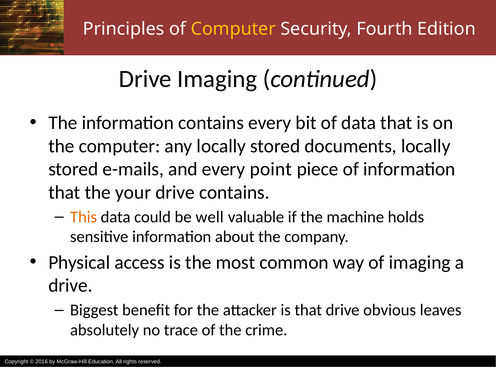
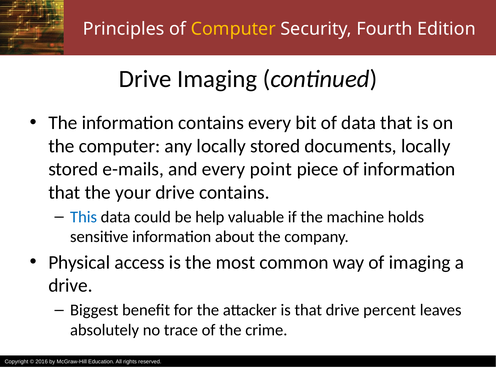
This colour: orange -> blue
well: well -> help
obvious: obvious -> percent
